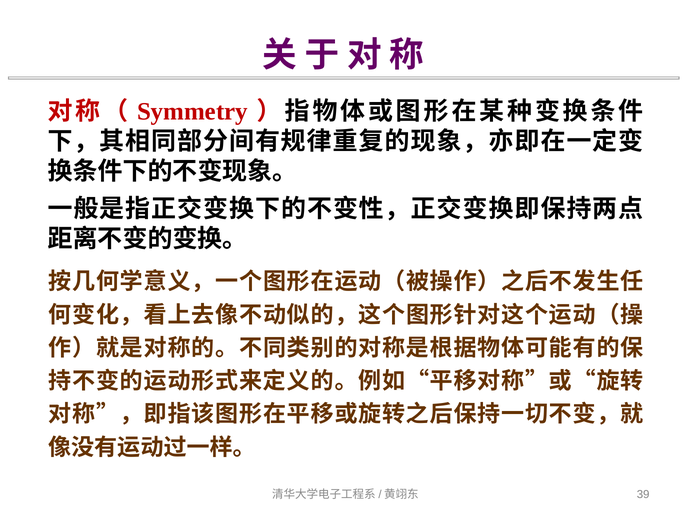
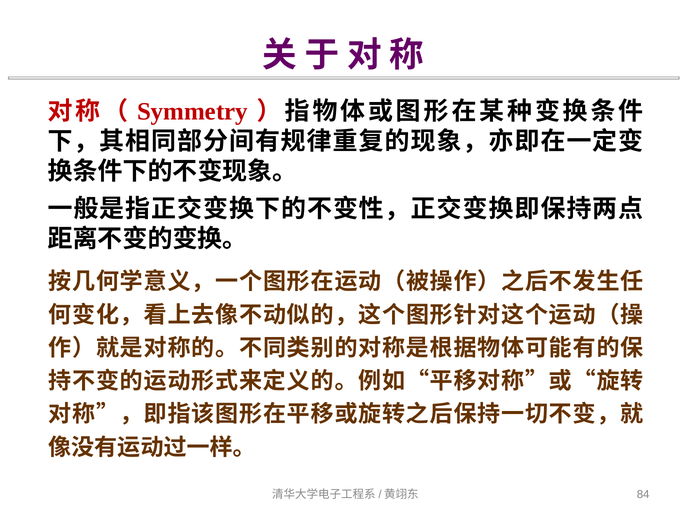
39: 39 -> 84
